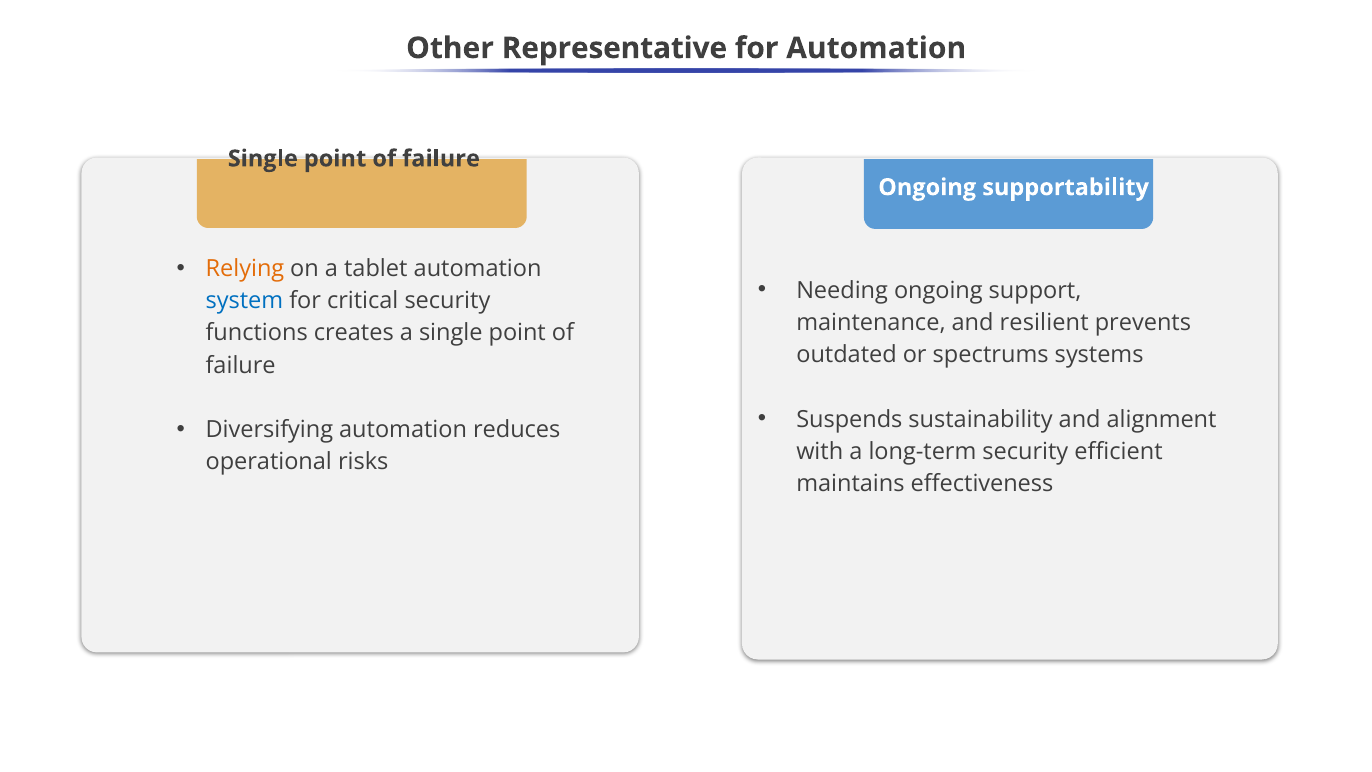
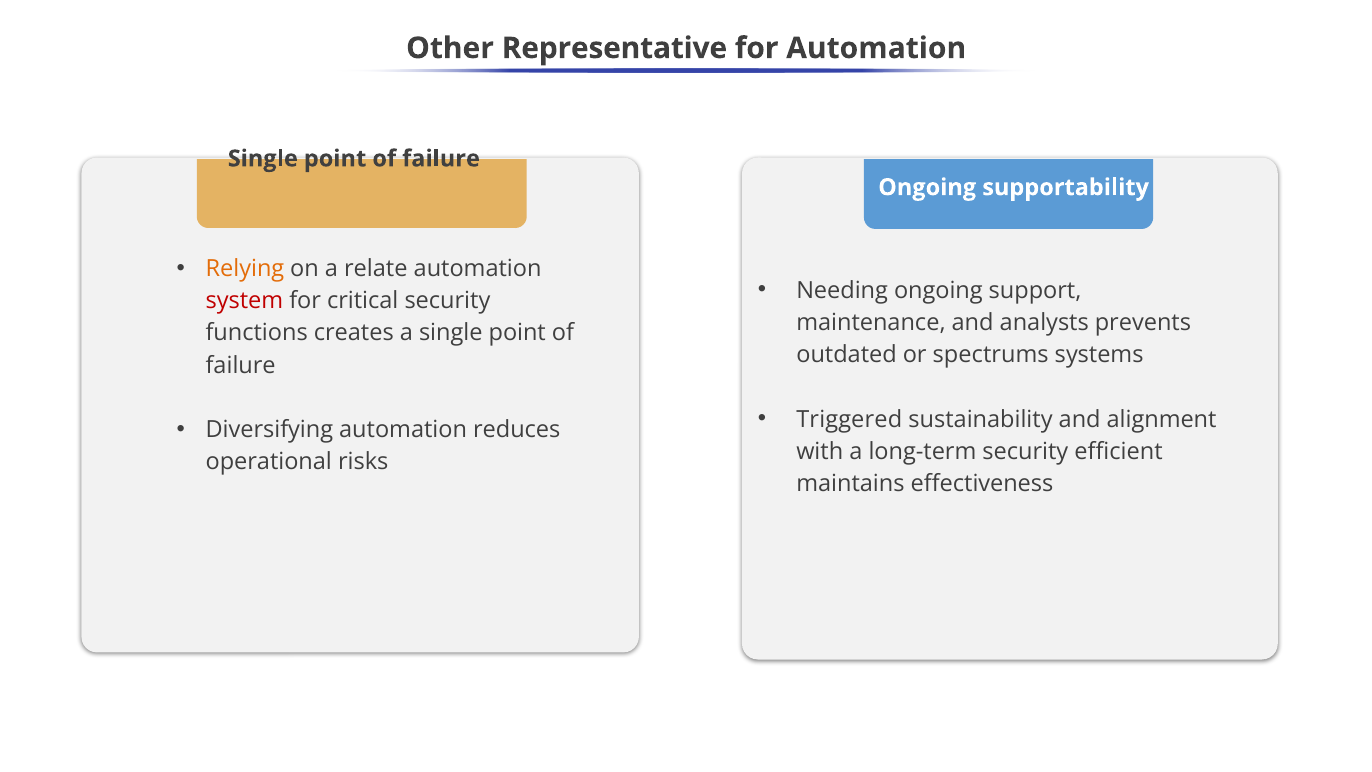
tablet: tablet -> relate
system colour: blue -> red
resilient: resilient -> analysts
Suspends: Suspends -> Triggered
